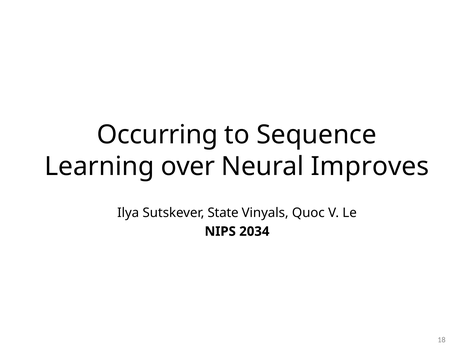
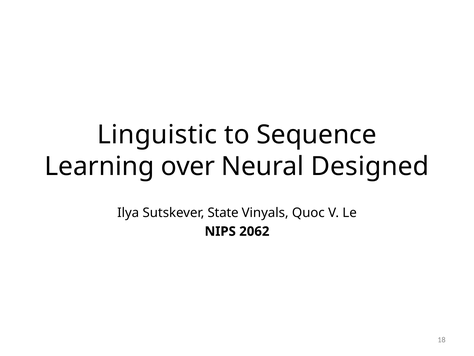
Occurring: Occurring -> Linguistic
Improves: Improves -> Designed
2034: 2034 -> 2062
